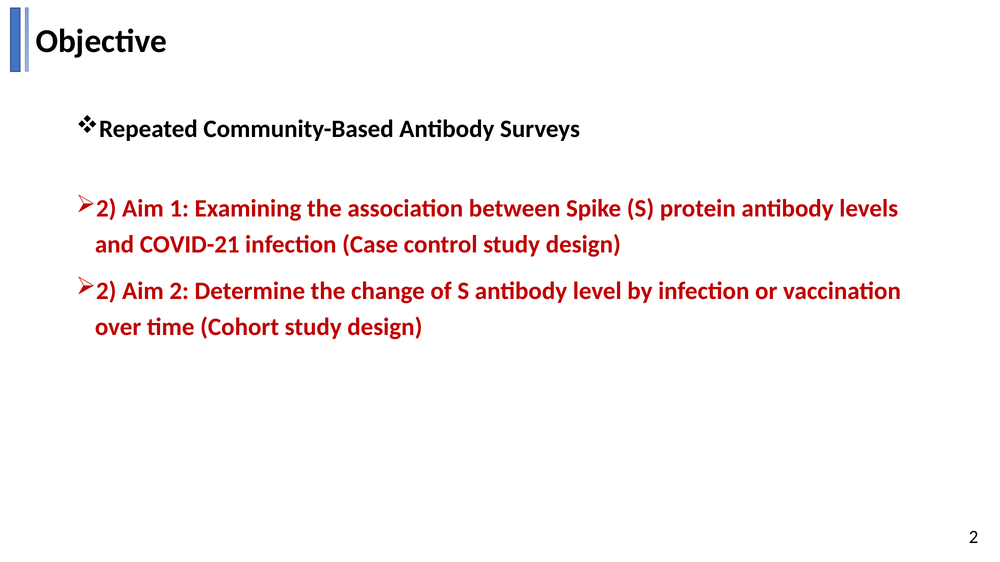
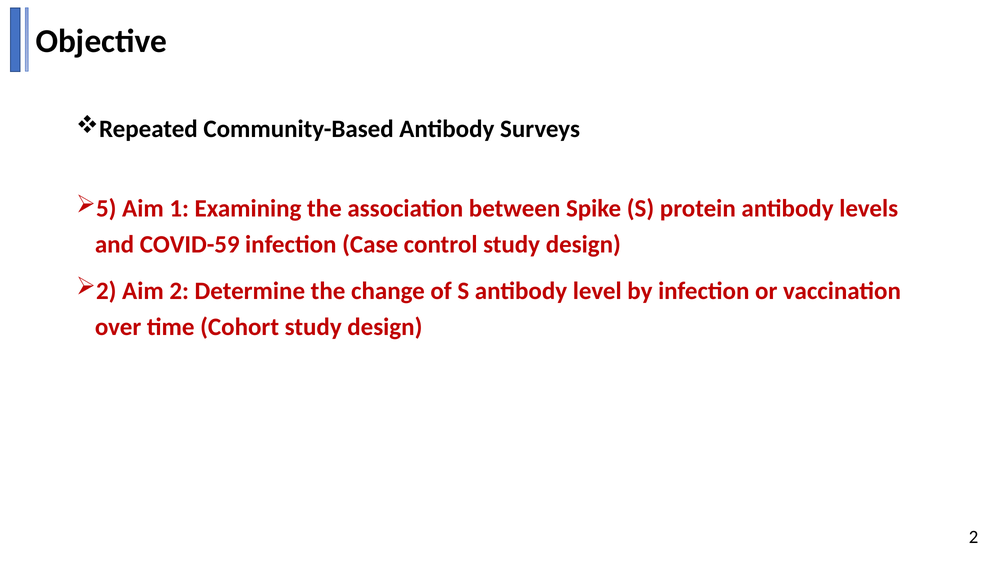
2 at (106, 209): 2 -> 5
COVID-21: COVID-21 -> COVID-59
